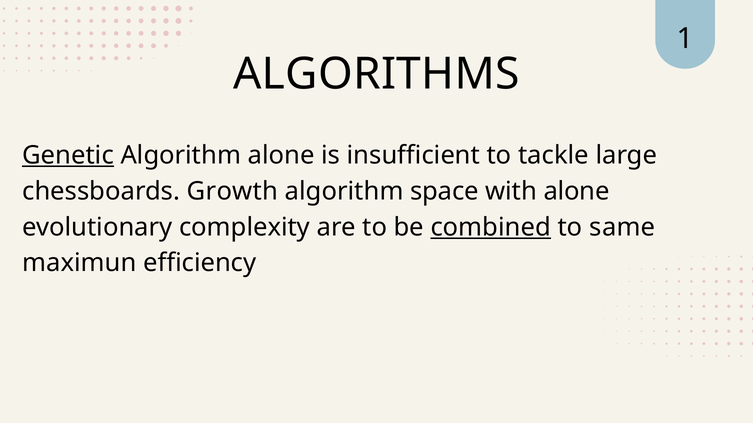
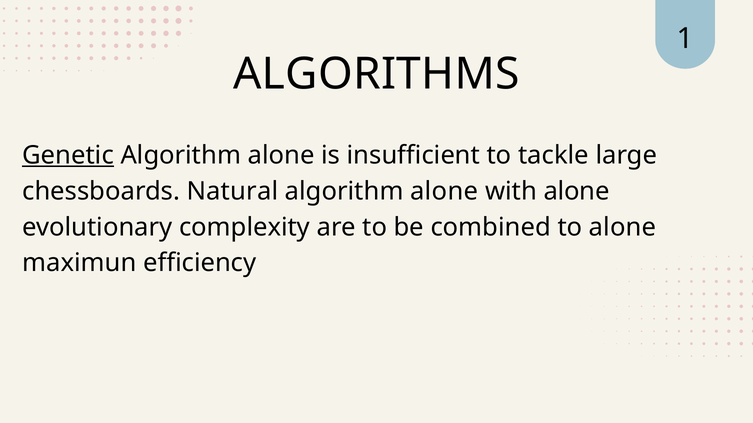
Growth: Growth -> Natural
space at (444, 191): space -> alone
combined underline: present -> none
to same: same -> alone
